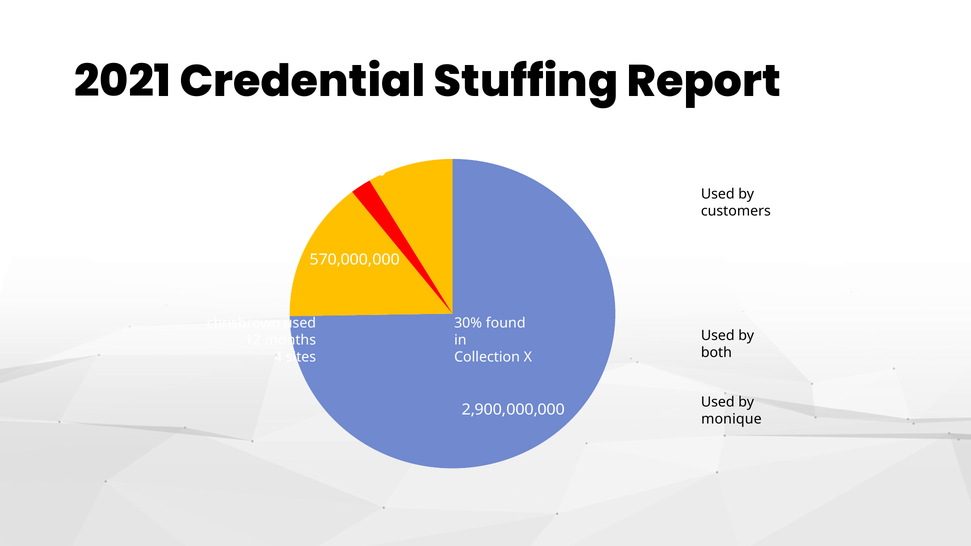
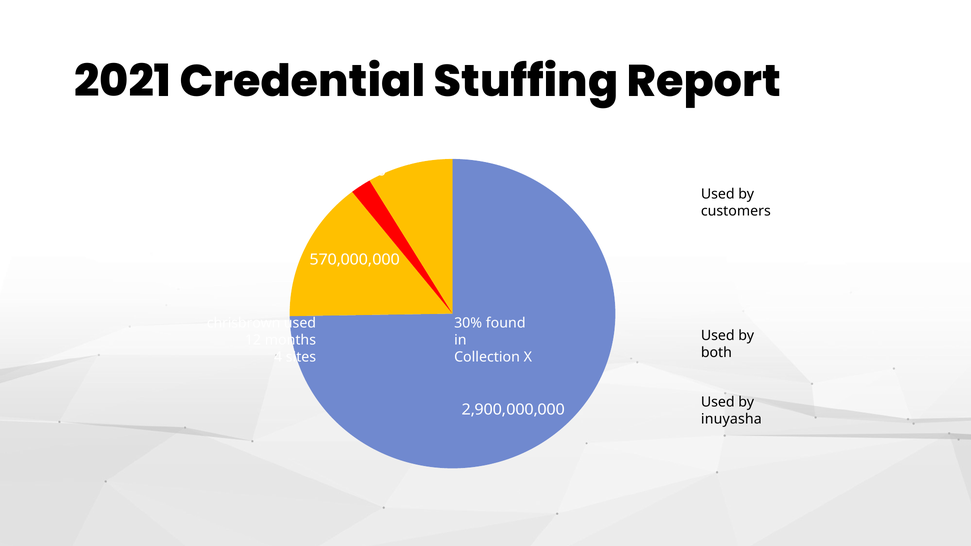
monique: monique -> inuyasha
